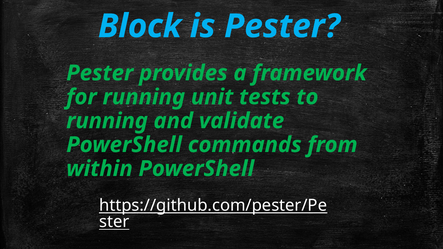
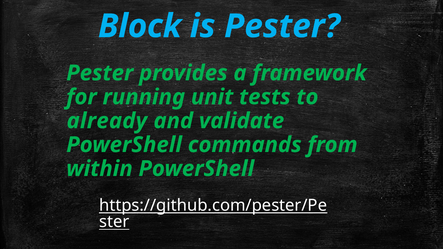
running at (107, 121): running -> already
